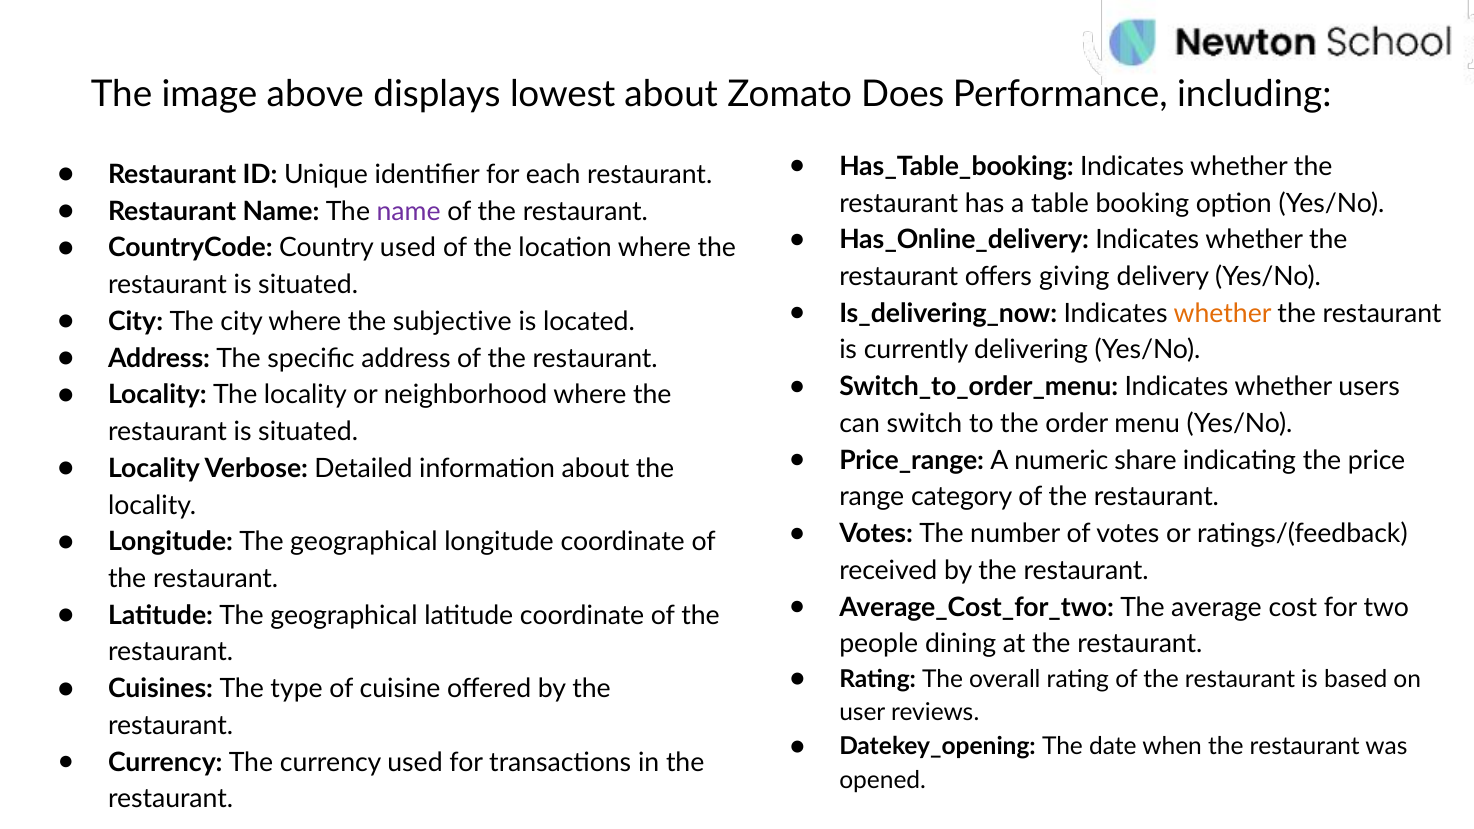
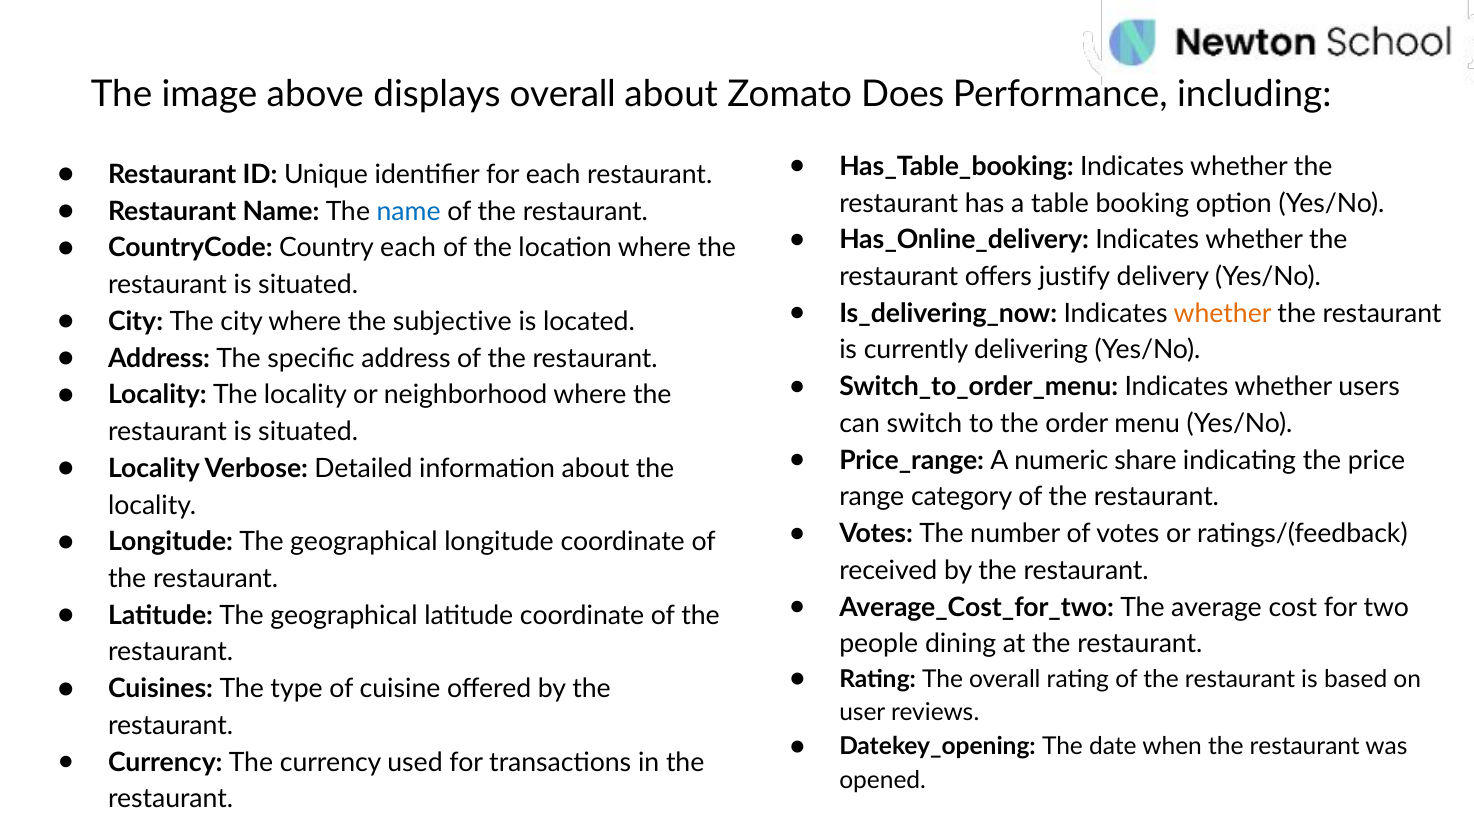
displays lowest: lowest -> overall
name at (409, 211) colour: purple -> blue
Country used: used -> each
giving: giving -> justify
